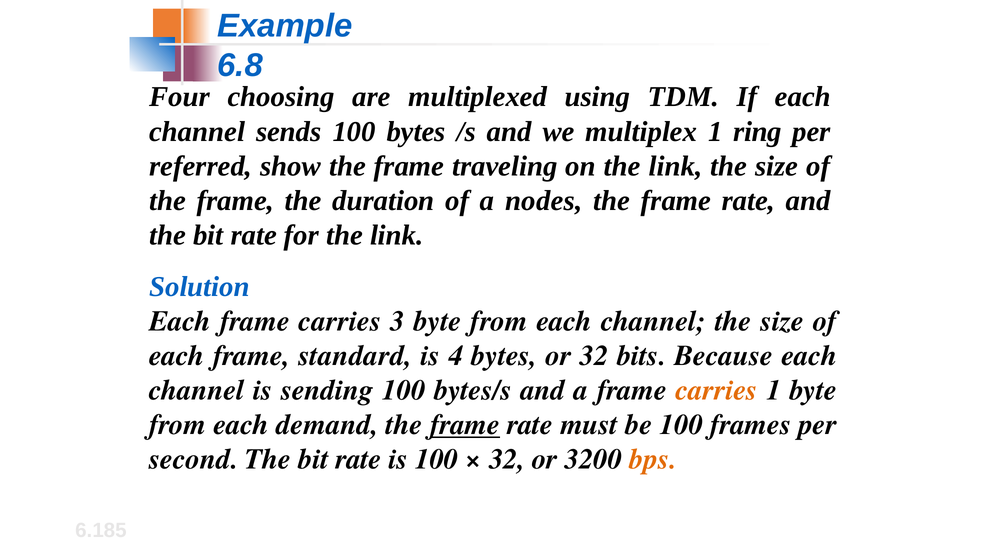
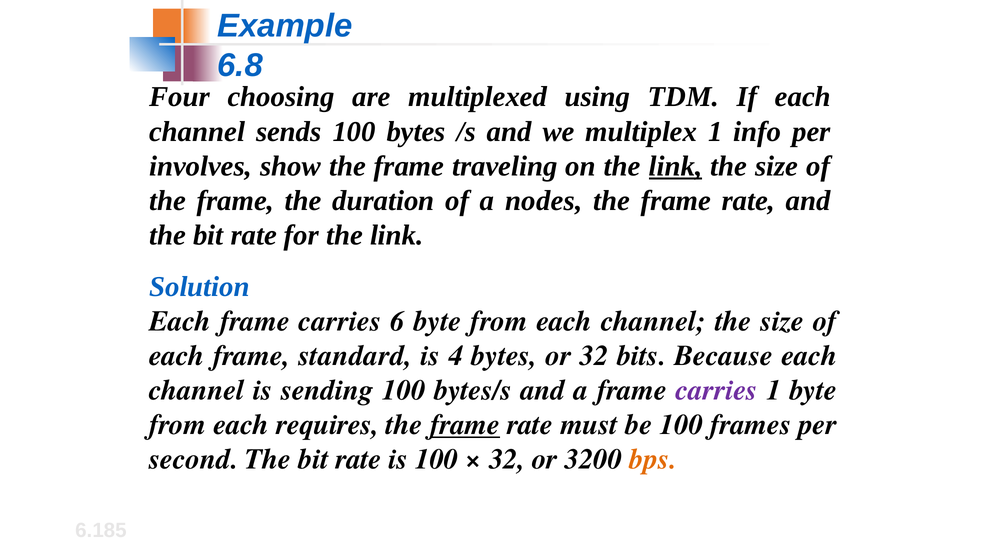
ring: ring -> info
referred: referred -> involves
link at (675, 166) underline: none -> present
3: 3 -> 6
carries at (717, 390) colour: orange -> purple
demand: demand -> requires
